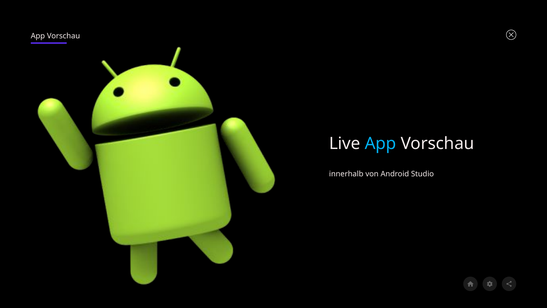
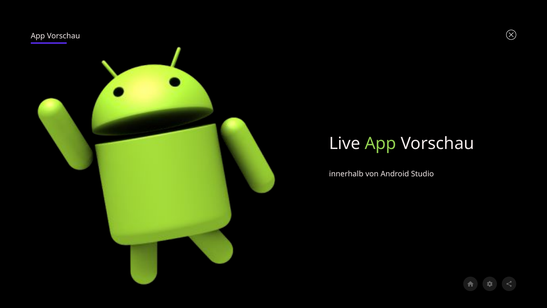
App at (381, 143) colour: light blue -> light green
